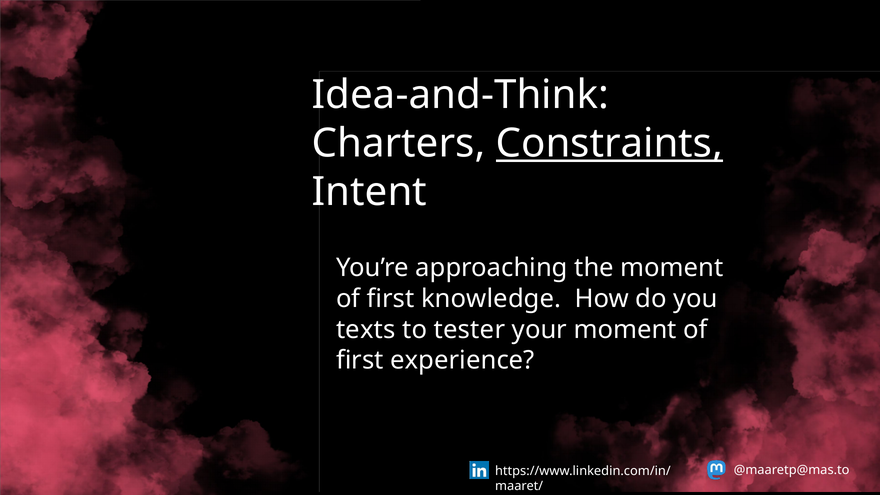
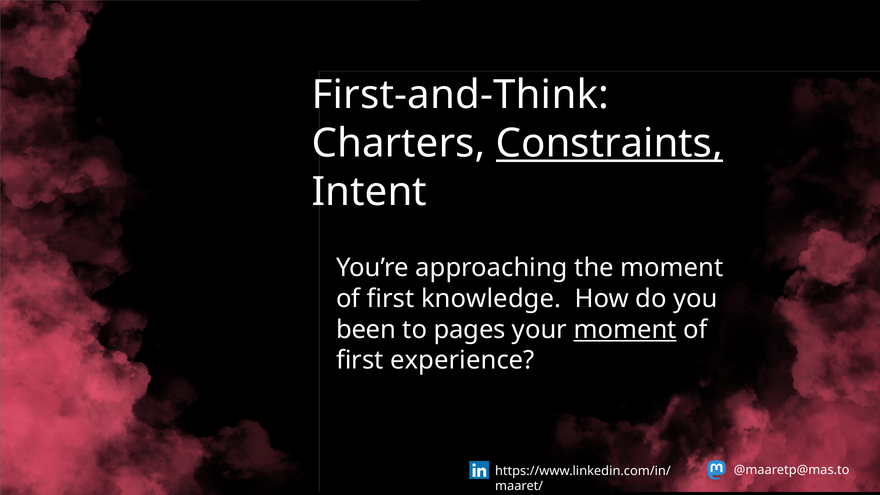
Idea-and-Think: Idea-and-Think -> First-and-Think
texts: texts -> been
tester: tester -> pages
moment at (625, 330) underline: none -> present
